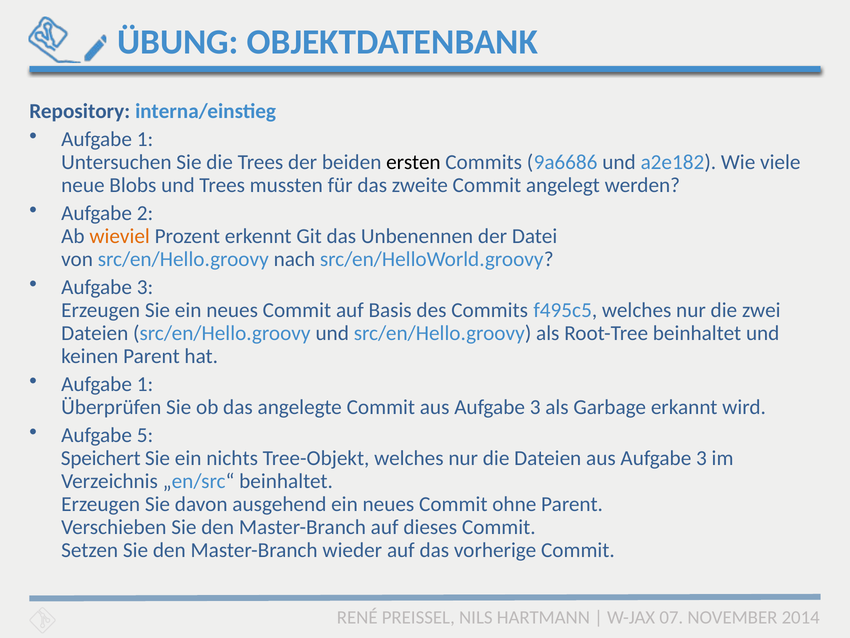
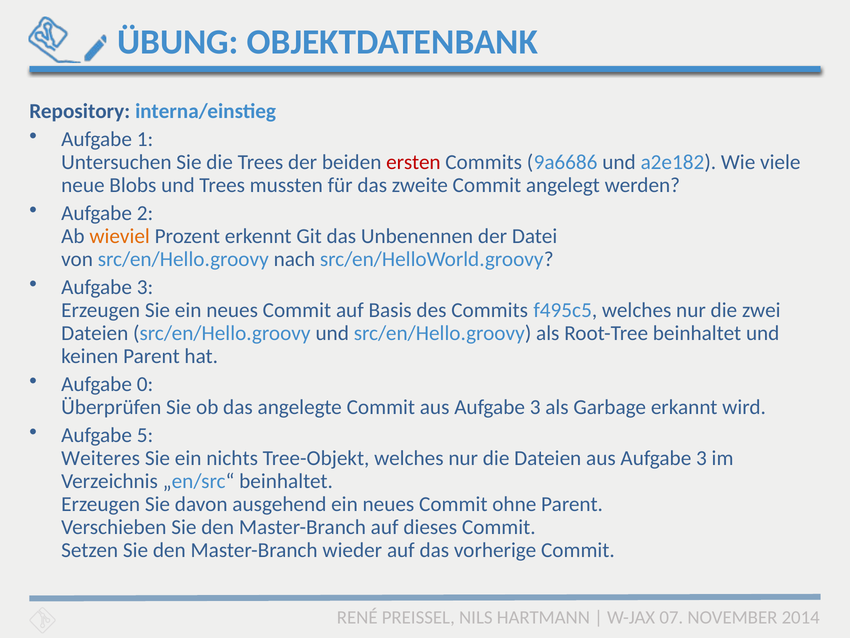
ersten colour: black -> red
1 at (145, 384): 1 -> 0
Speichert: Speichert -> Weiteres
